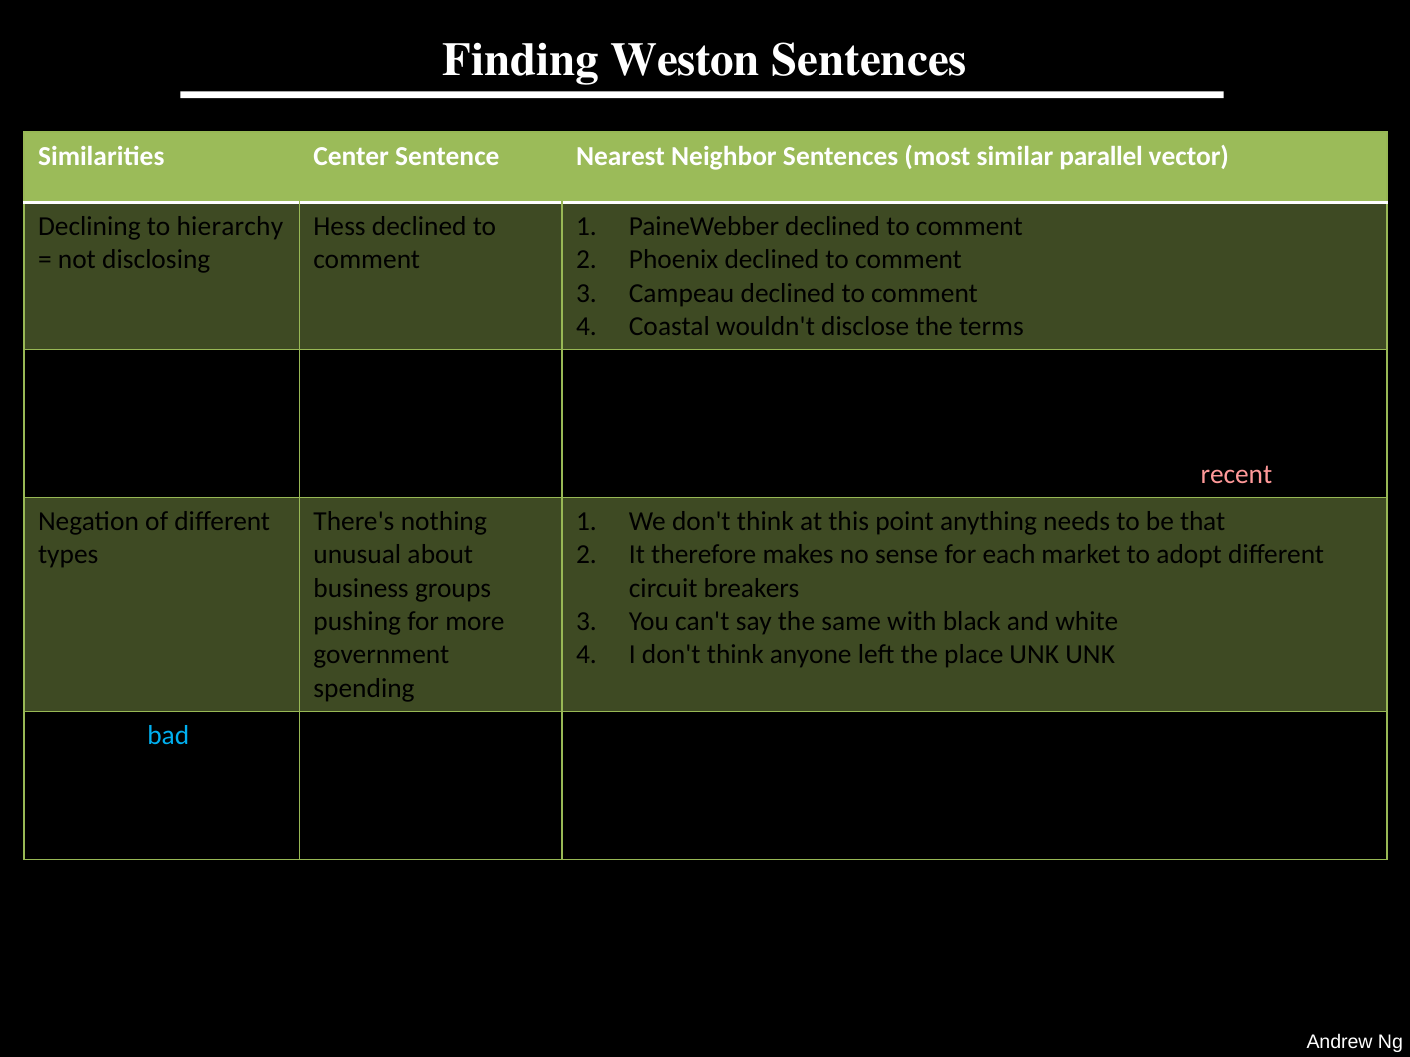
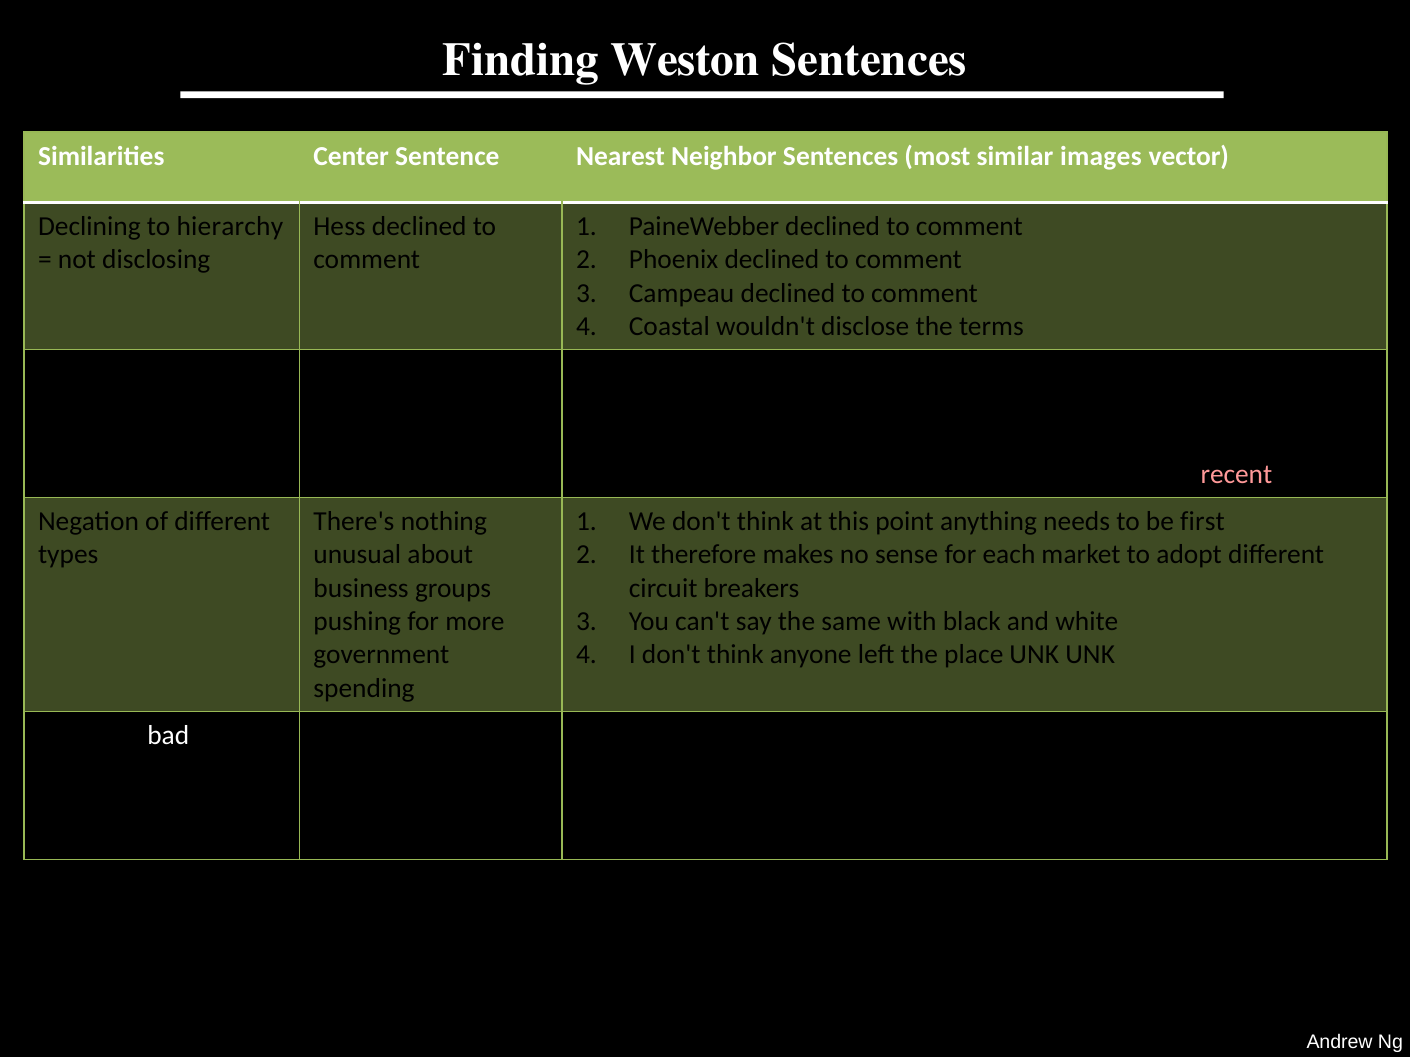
parallel: parallel -> images
that: that -> first
bad colour: light blue -> white
